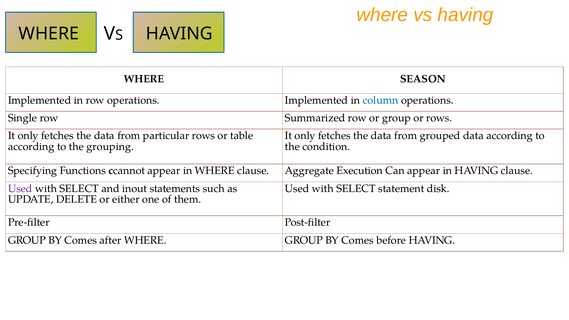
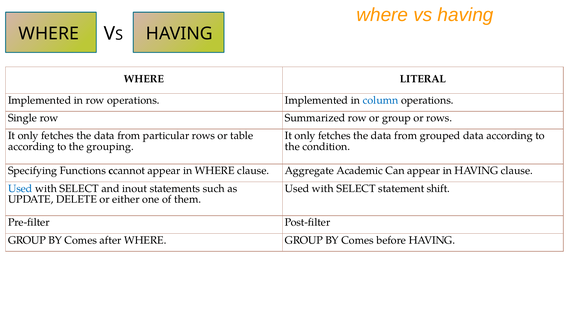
SEASON: SEASON -> LITERAL
Execution: Execution -> Academic
Used at (20, 189) colour: purple -> blue
disk: disk -> shift
